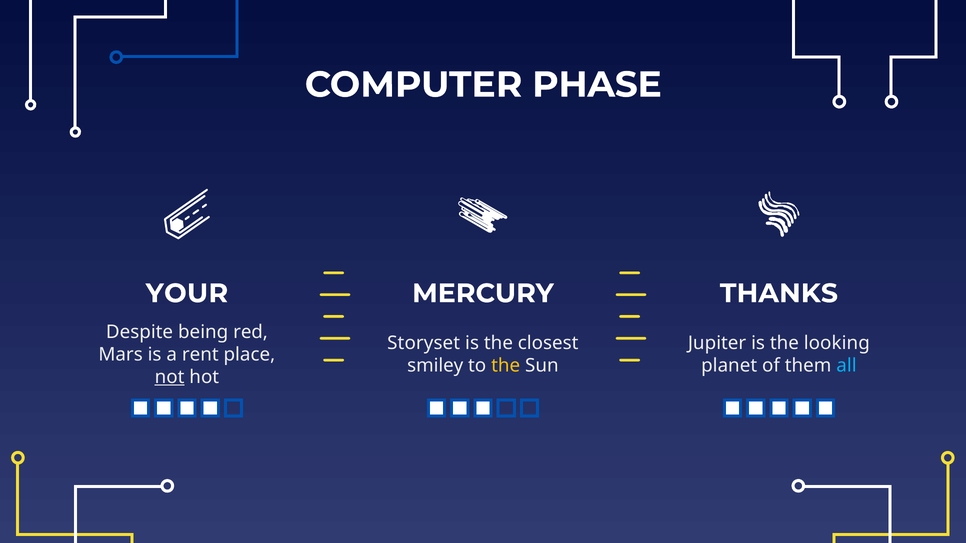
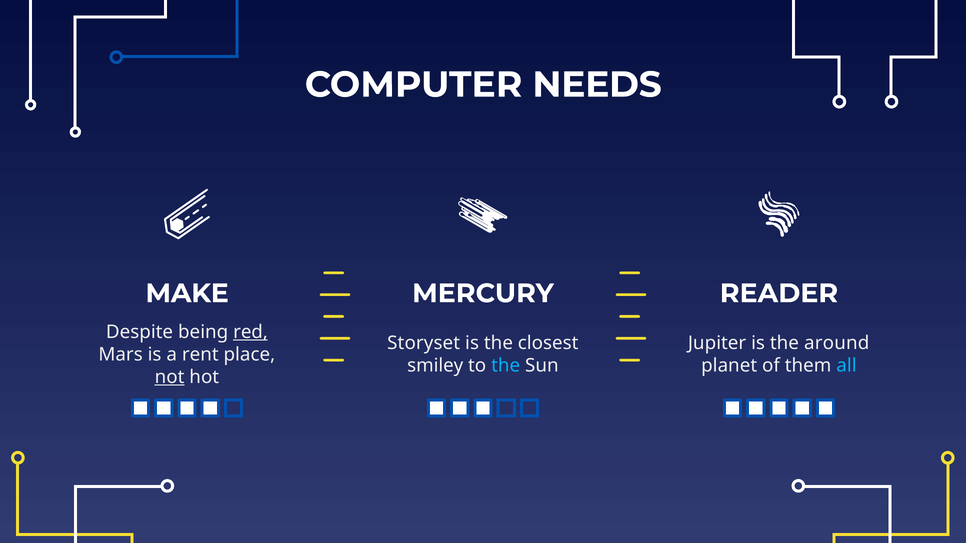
PHASE: PHASE -> NEEDS
YOUR: YOUR -> MAKE
THANKS: THANKS -> READER
red underline: none -> present
looking: looking -> around
the at (506, 366) colour: yellow -> light blue
